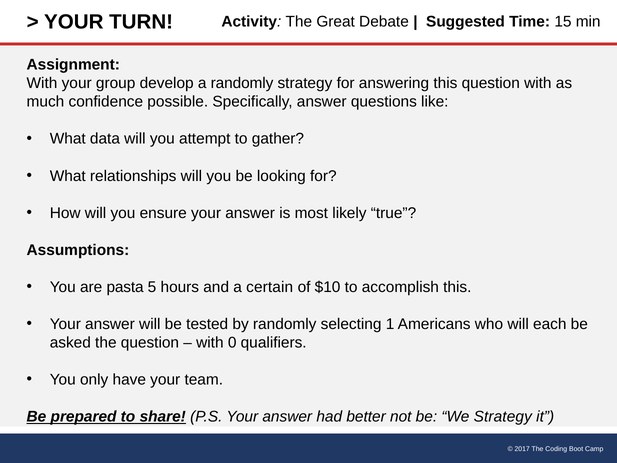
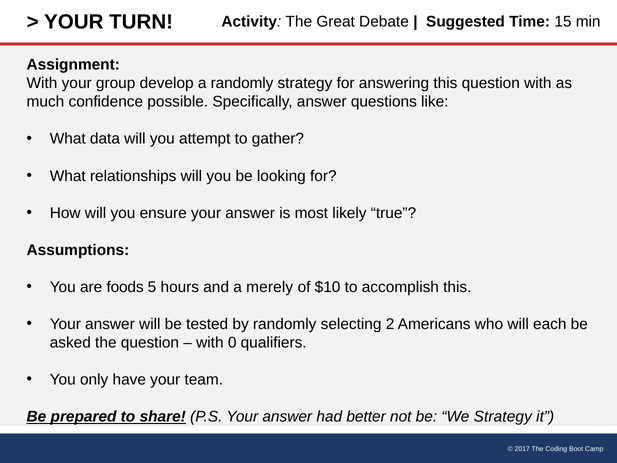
pasta: pasta -> foods
certain: certain -> merely
1: 1 -> 2
